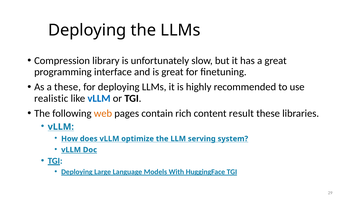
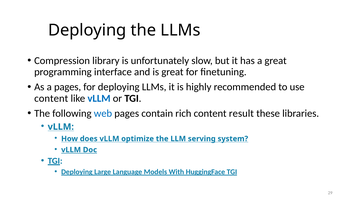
a these: these -> pages
realistic at (51, 99): realistic -> content
web colour: orange -> blue
